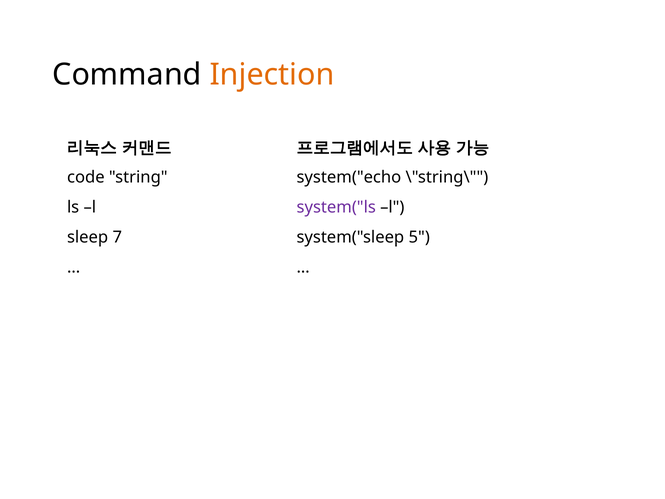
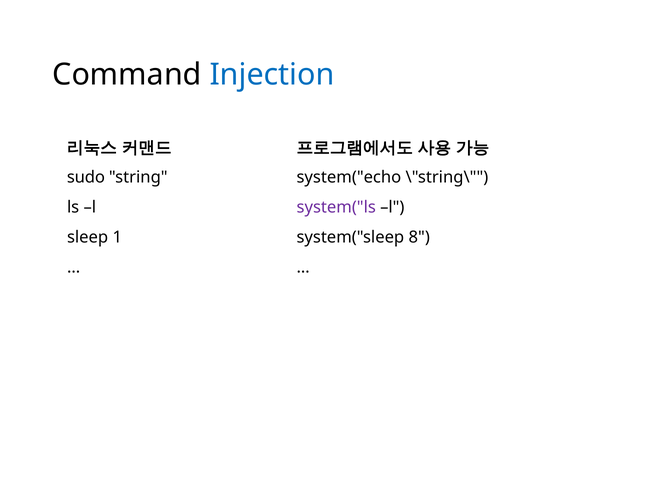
Injection colour: orange -> blue
code: code -> sudo
7: 7 -> 1
5: 5 -> 8
